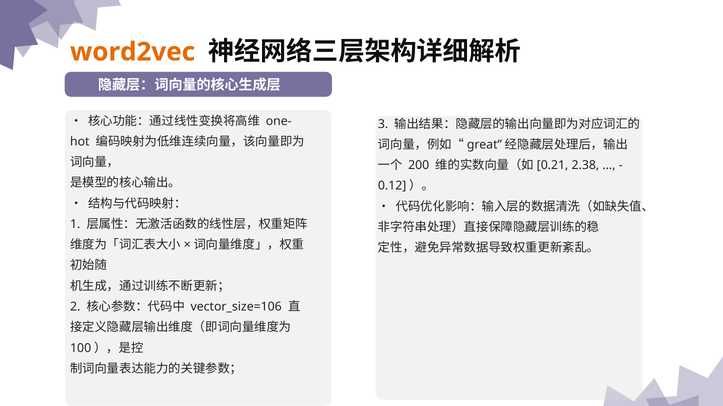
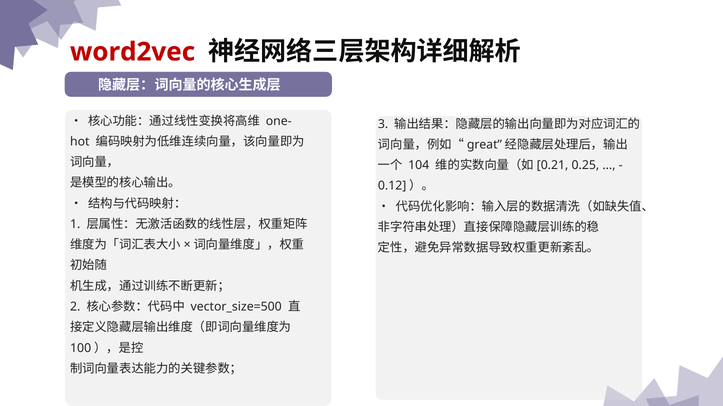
word2vec colour: orange -> red
200: 200 -> 104
2.38: 2.38 -> 0.25
vector_size=106: vector_size=106 -> vector_size=500
